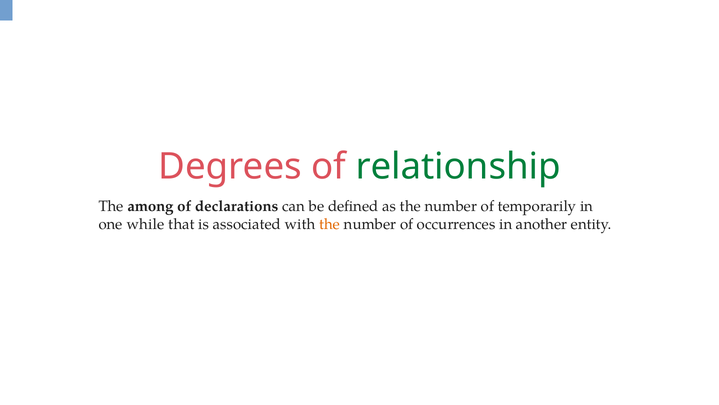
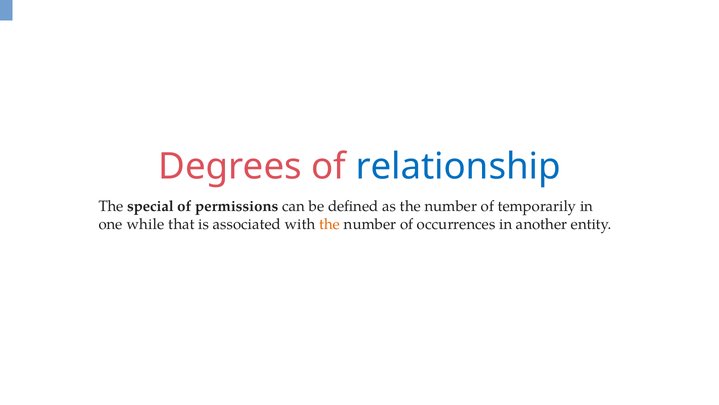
relationship colour: green -> blue
among: among -> special
declarations: declarations -> permissions
